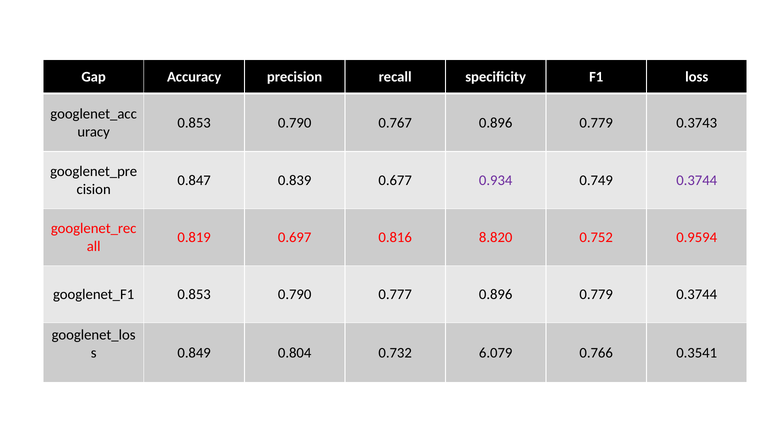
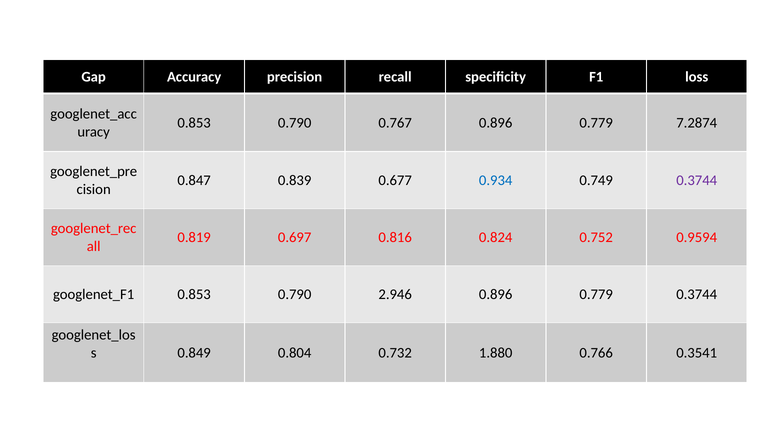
0.3743: 0.3743 -> 7.2874
0.934 colour: purple -> blue
8.820: 8.820 -> 0.824
0.777: 0.777 -> 2.946
6.079: 6.079 -> 1.880
